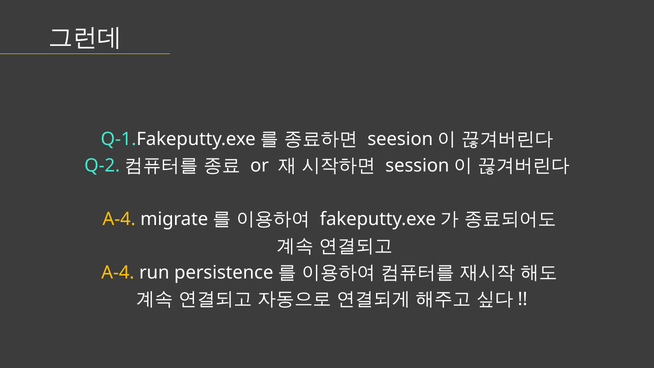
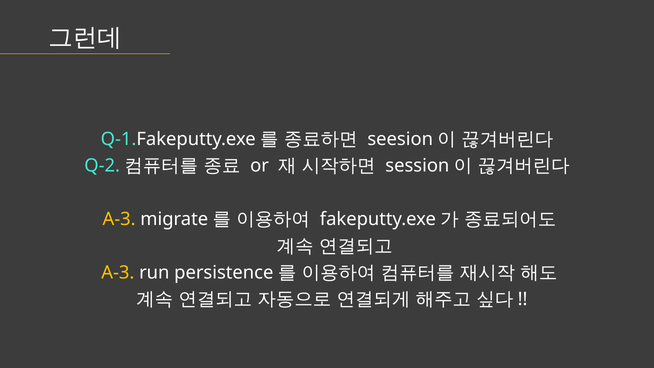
A-4 at (119, 219): A-4 -> A-3
A-4 at (118, 273): A-4 -> A-3
